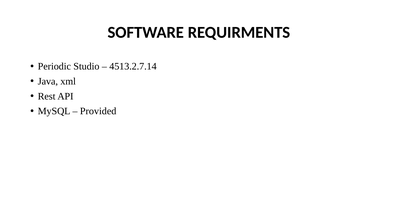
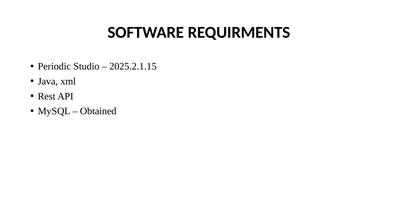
4513.2.7.14: 4513.2.7.14 -> 2025.2.1.15
Provided: Provided -> Obtained
